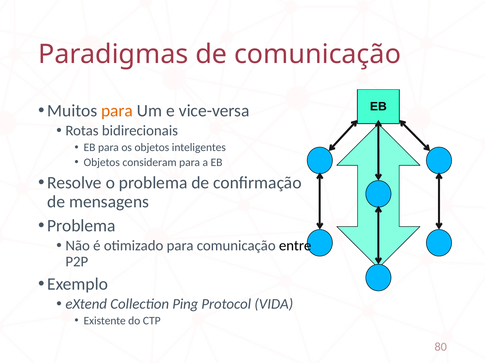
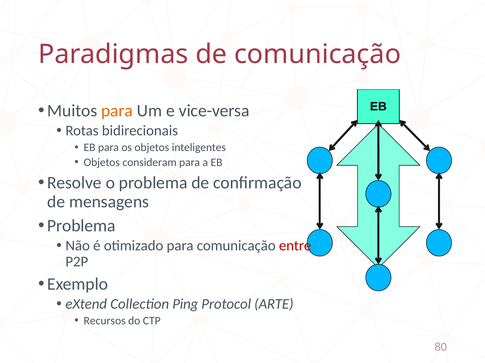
entre colour: black -> red
VIDA: VIDA -> ARTE
Existente: Existente -> Recursos
